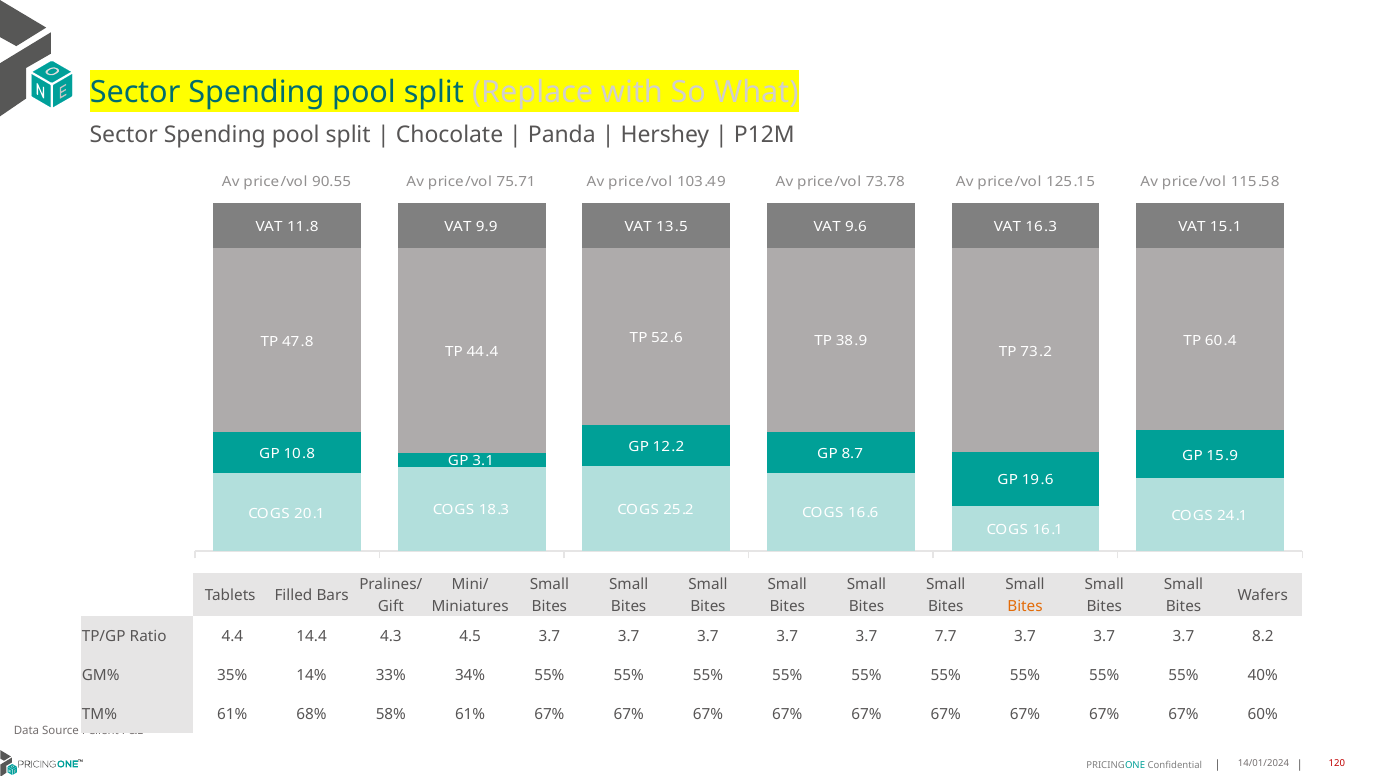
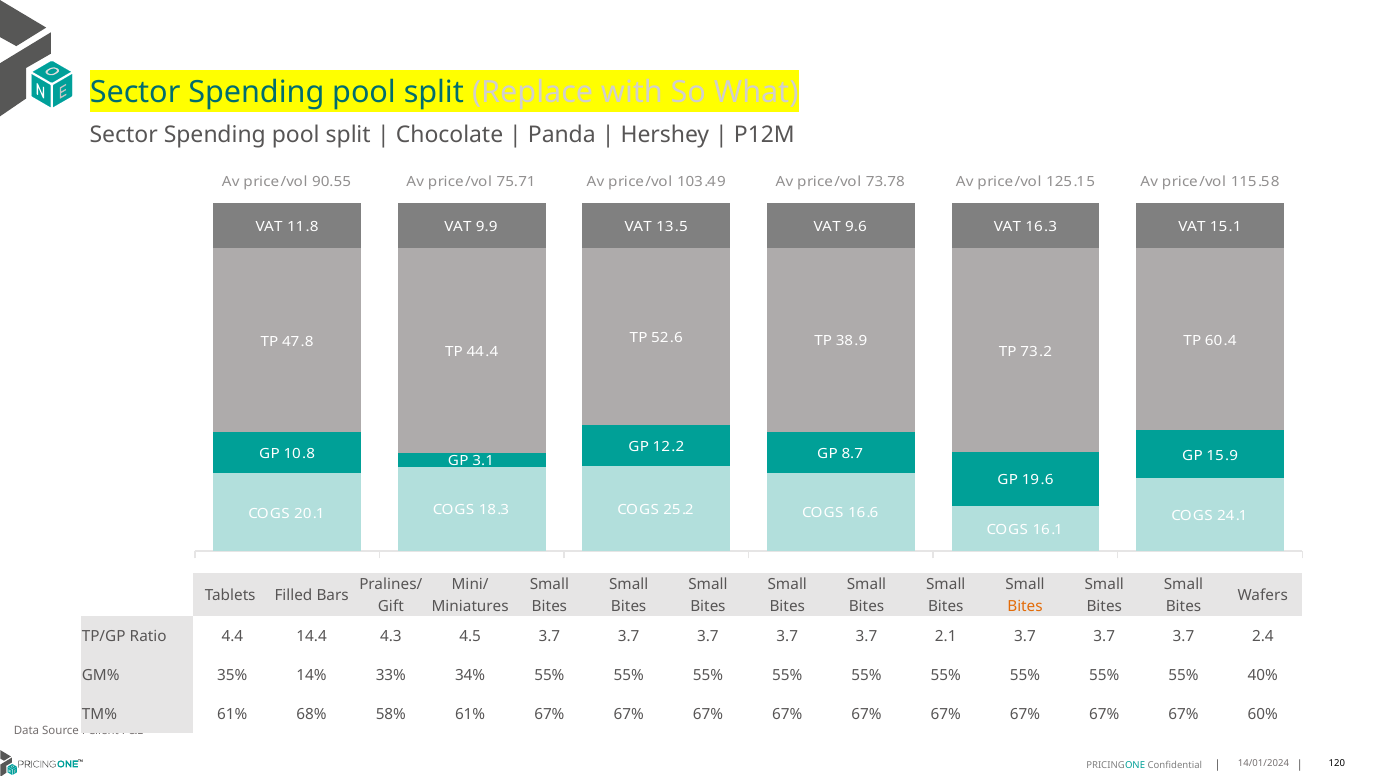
7.7: 7.7 -> 2.1
8.2: 8.2 -> 2.4
120 colour: red -> black
